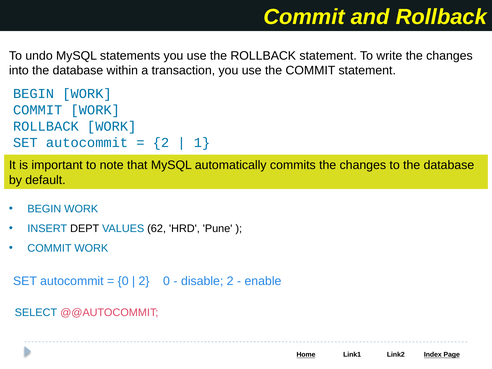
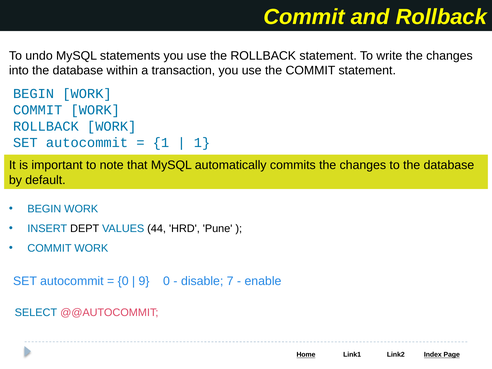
2 at (161, 143): 2 -> 1
62: 62 -> 44
2 at (144, 281): 2 -> 9
disable 2: 2 -> 7
